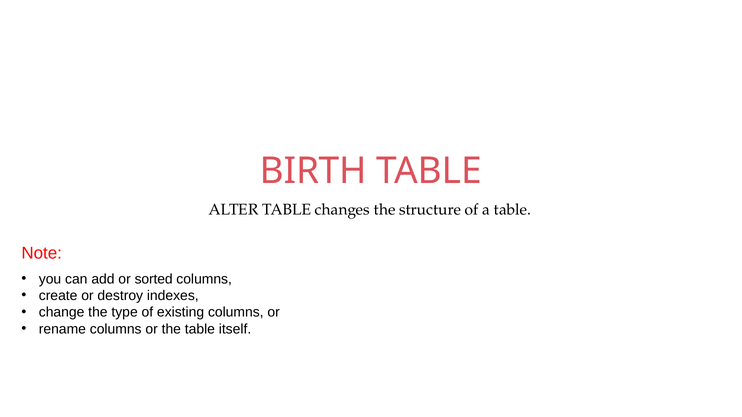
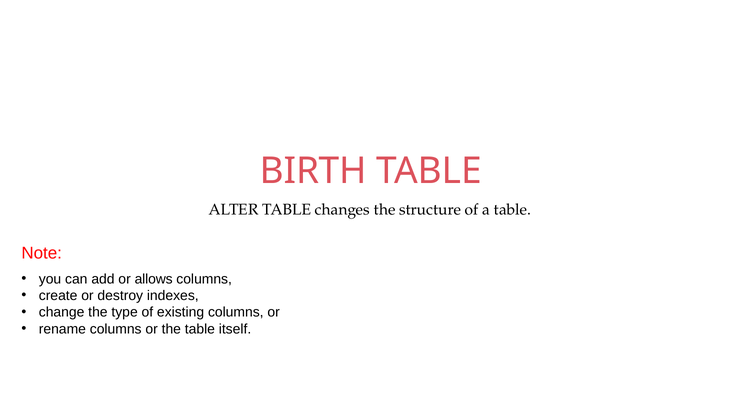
sorted: sorted -> allows
